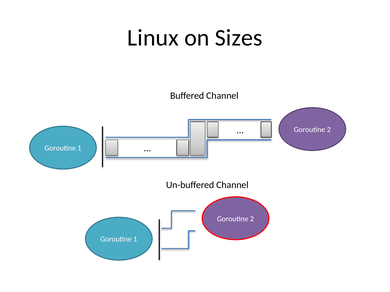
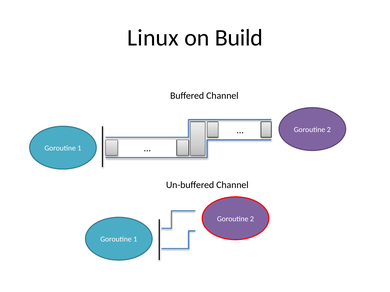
Sizes: Sizes -> Build
